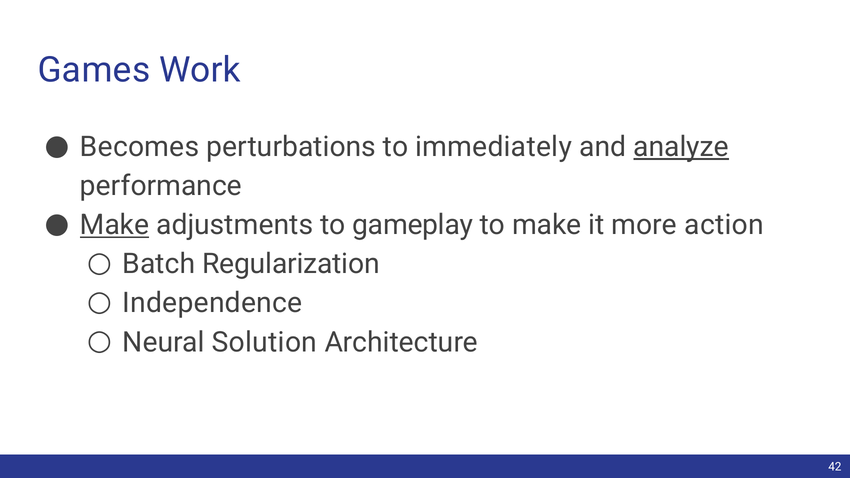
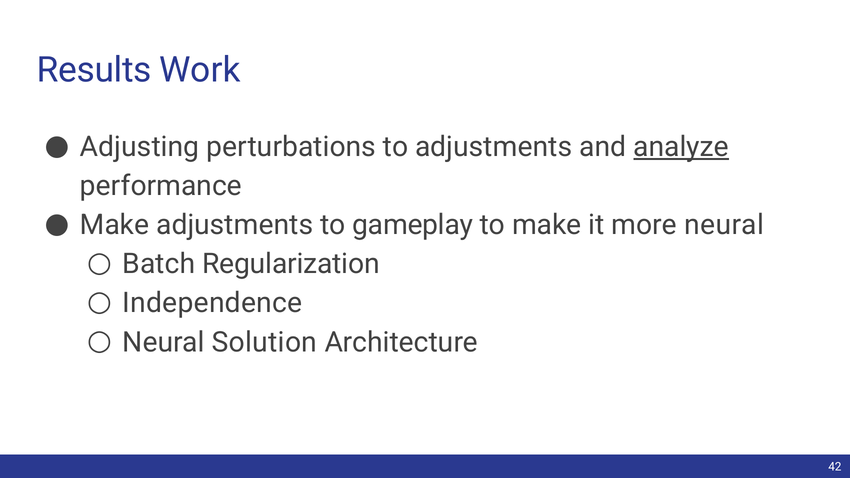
Games: Games -> Results
Becomes: Becomes -> Adjusting
to immediately: immediately -> adjustments
Make at (115, 225) underline: present -> none
more action: action -> neural
